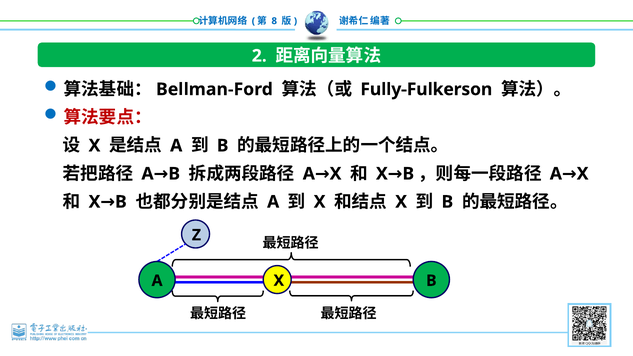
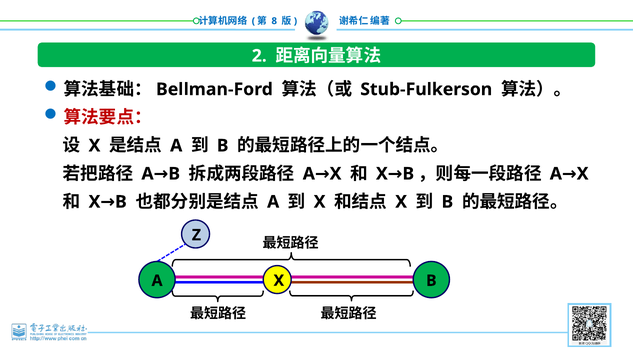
Fully-Fulkerson: Fully-Fulkerson -> Stub-Fulkerson
